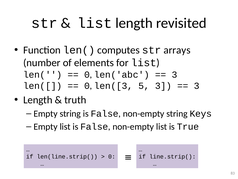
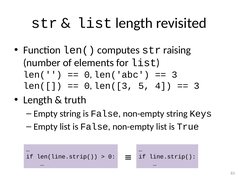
arrays: arrays -> raising
5 3: 3 -> 4
